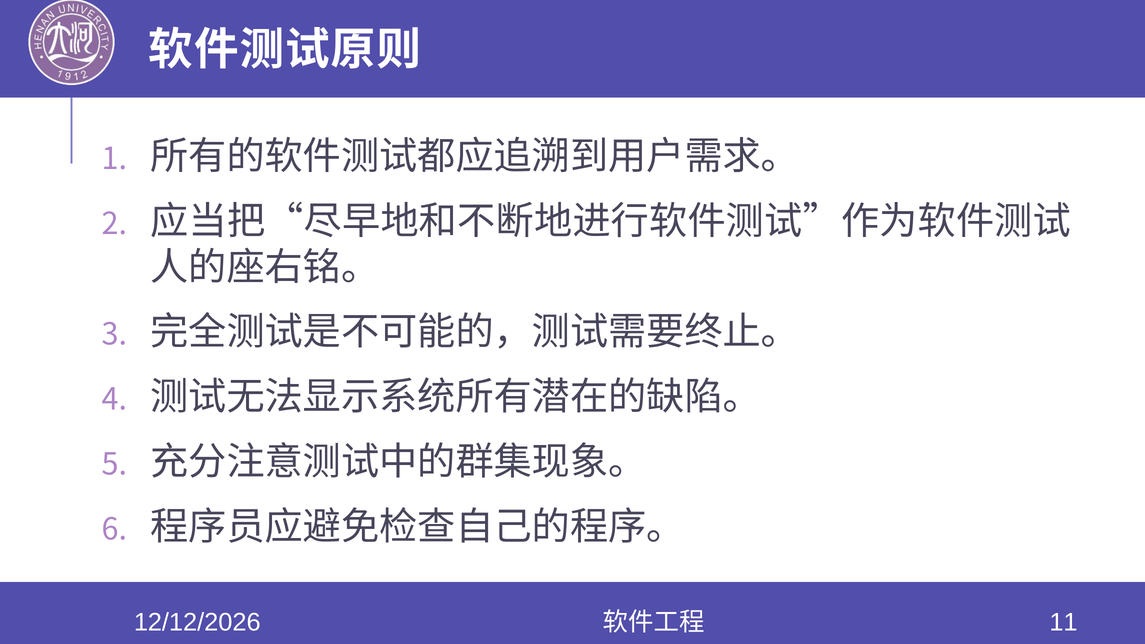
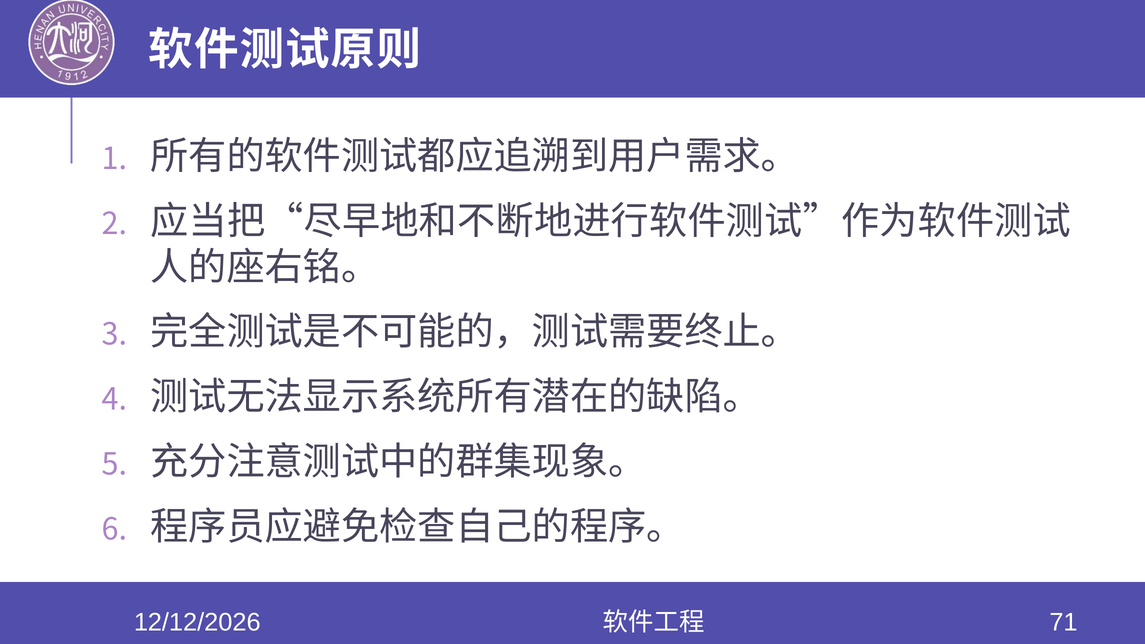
11: 11 -> 71
